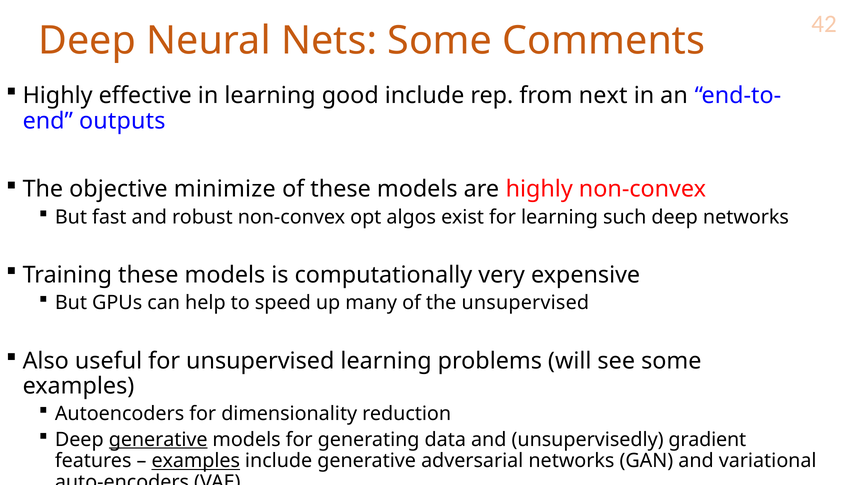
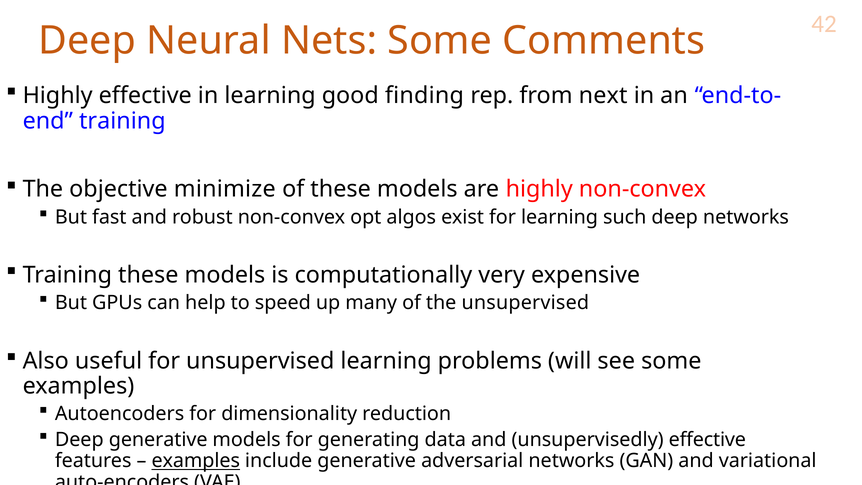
good include: include -> finding
outputs at (122, 121): outputs -> training
generative at (158, 439) underline: present -> none
unsupervisedly gradient: gradient -> effective
